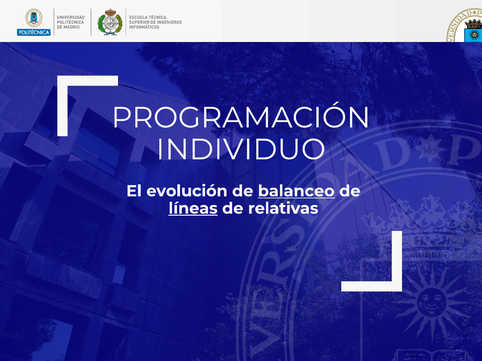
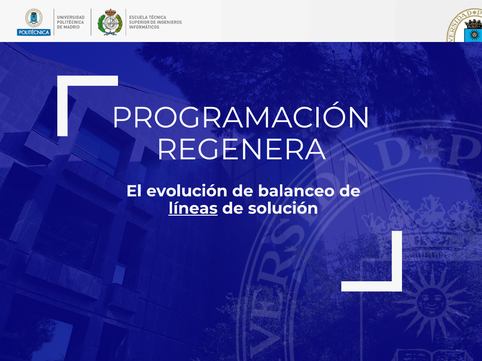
INDIVIDUO: INDIVIDUO -> REGENERA
balanceo underline: present -> none
relativas: relativas -> solución
